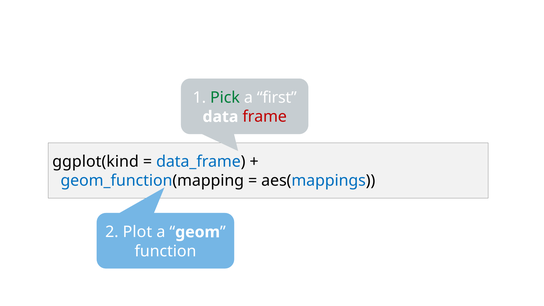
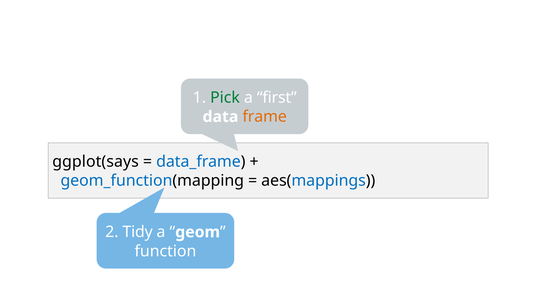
frame colour: red -> orange
ggplot(kind: ggplot(kind -> ggplot(says
Plot: Plot -> Tidy
